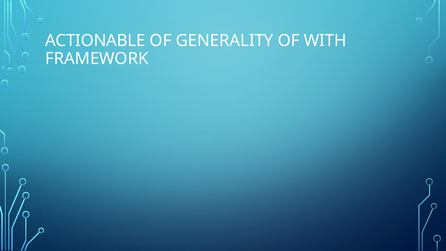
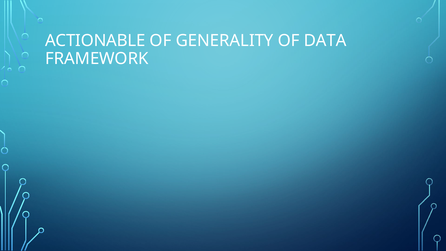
WITH: WITH -> DATA
